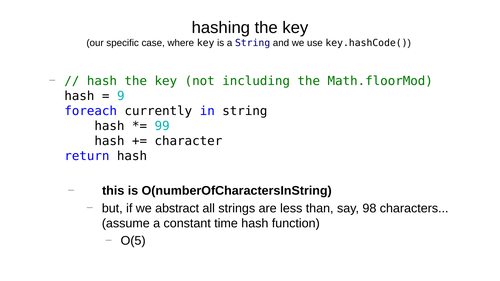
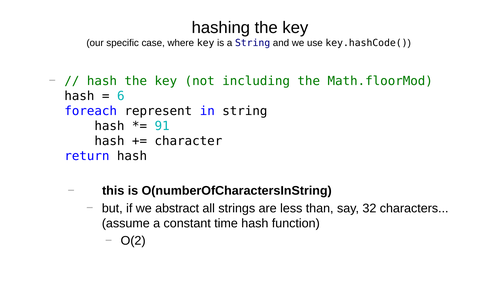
9: 9 -> 6
currently: currently -> represent
99: 99 -> 91
98: 98 -> 32
O(5: O(5 -> O(2
